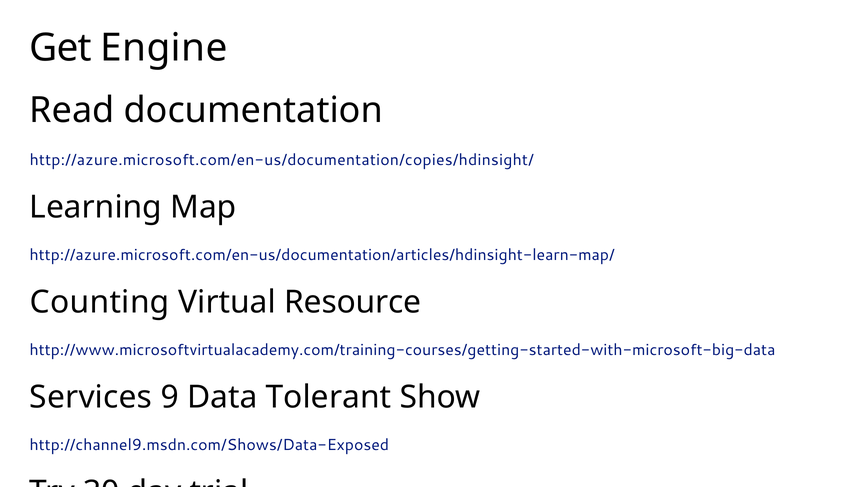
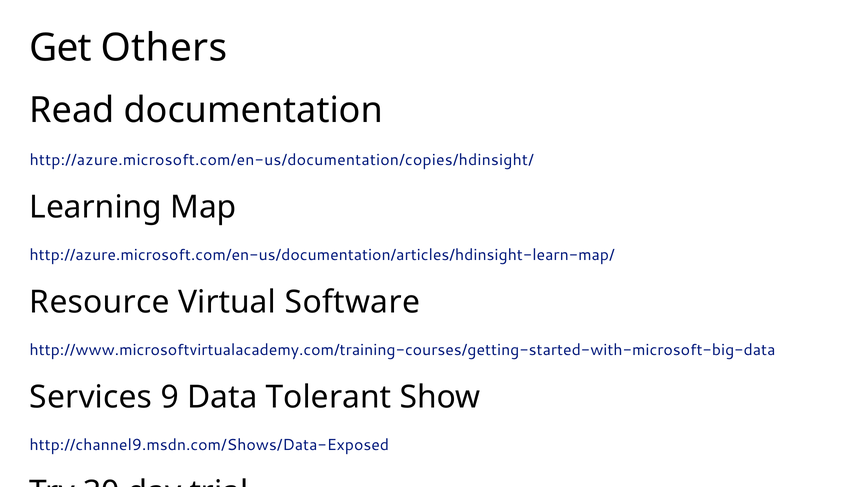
Engine: Engine -> Others
Counting: Counting -> Resource
Resource: Resource -> Software
